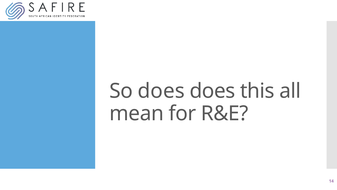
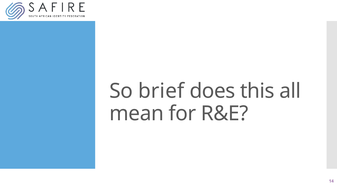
So does: does -> brief
